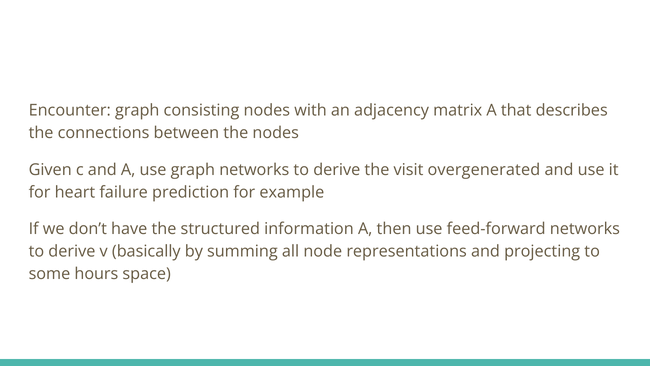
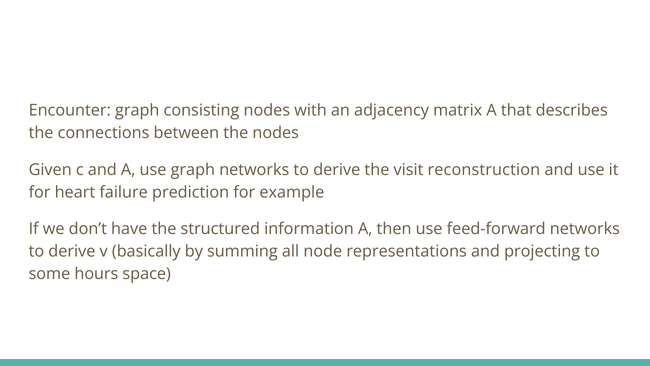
overgenerated: overgenerated -> reconstruction
